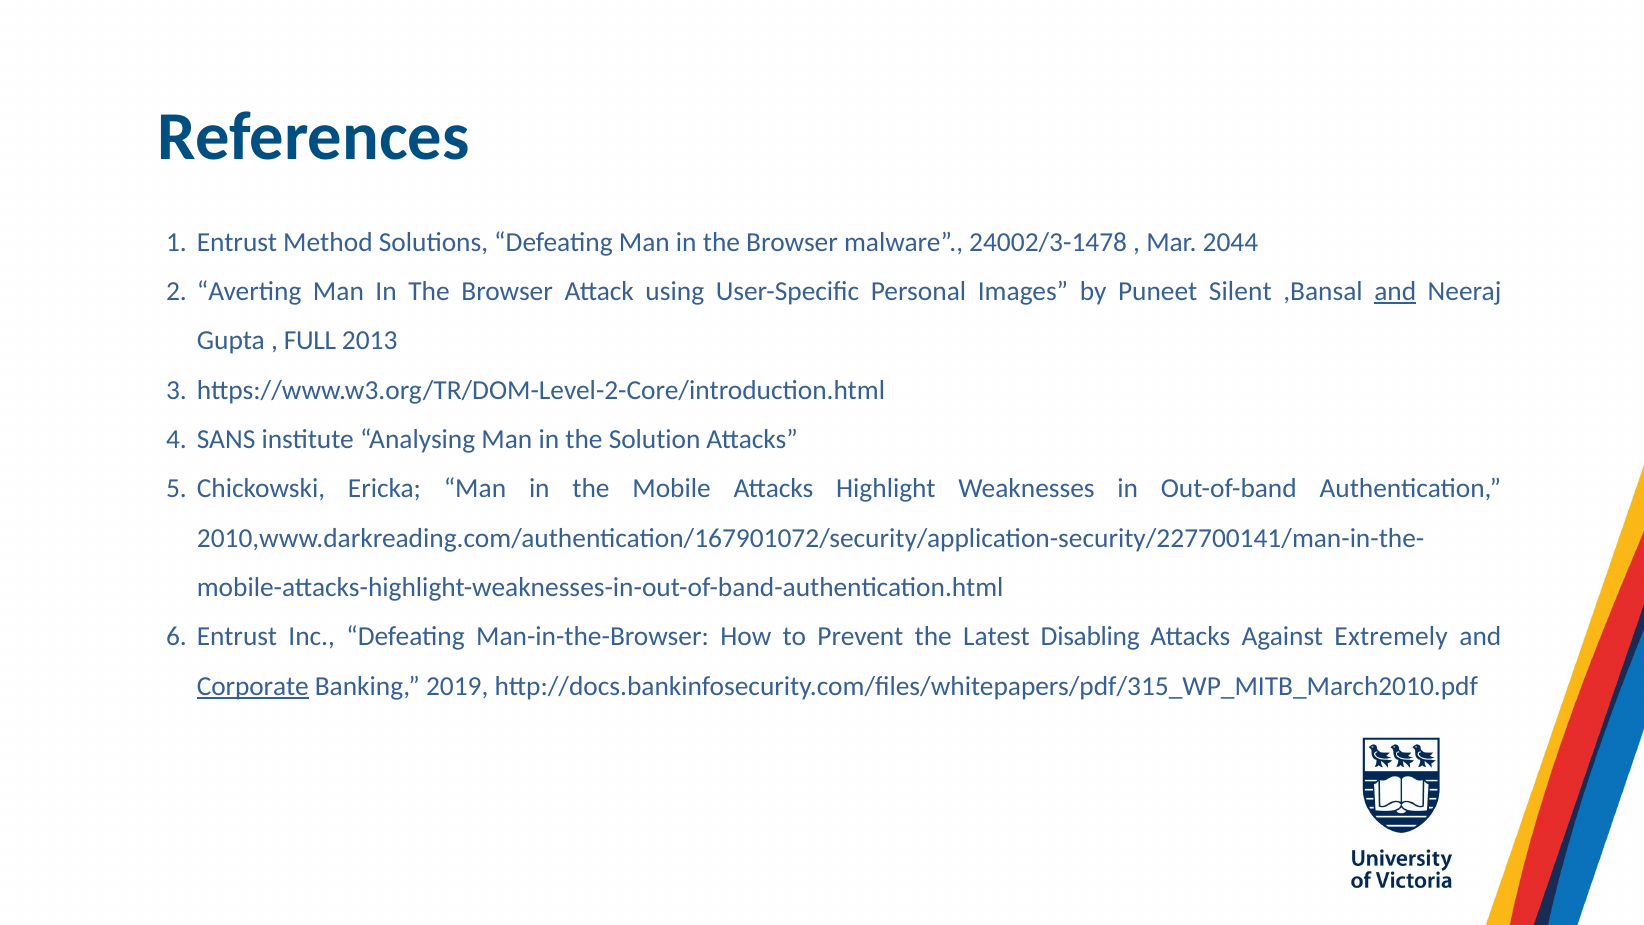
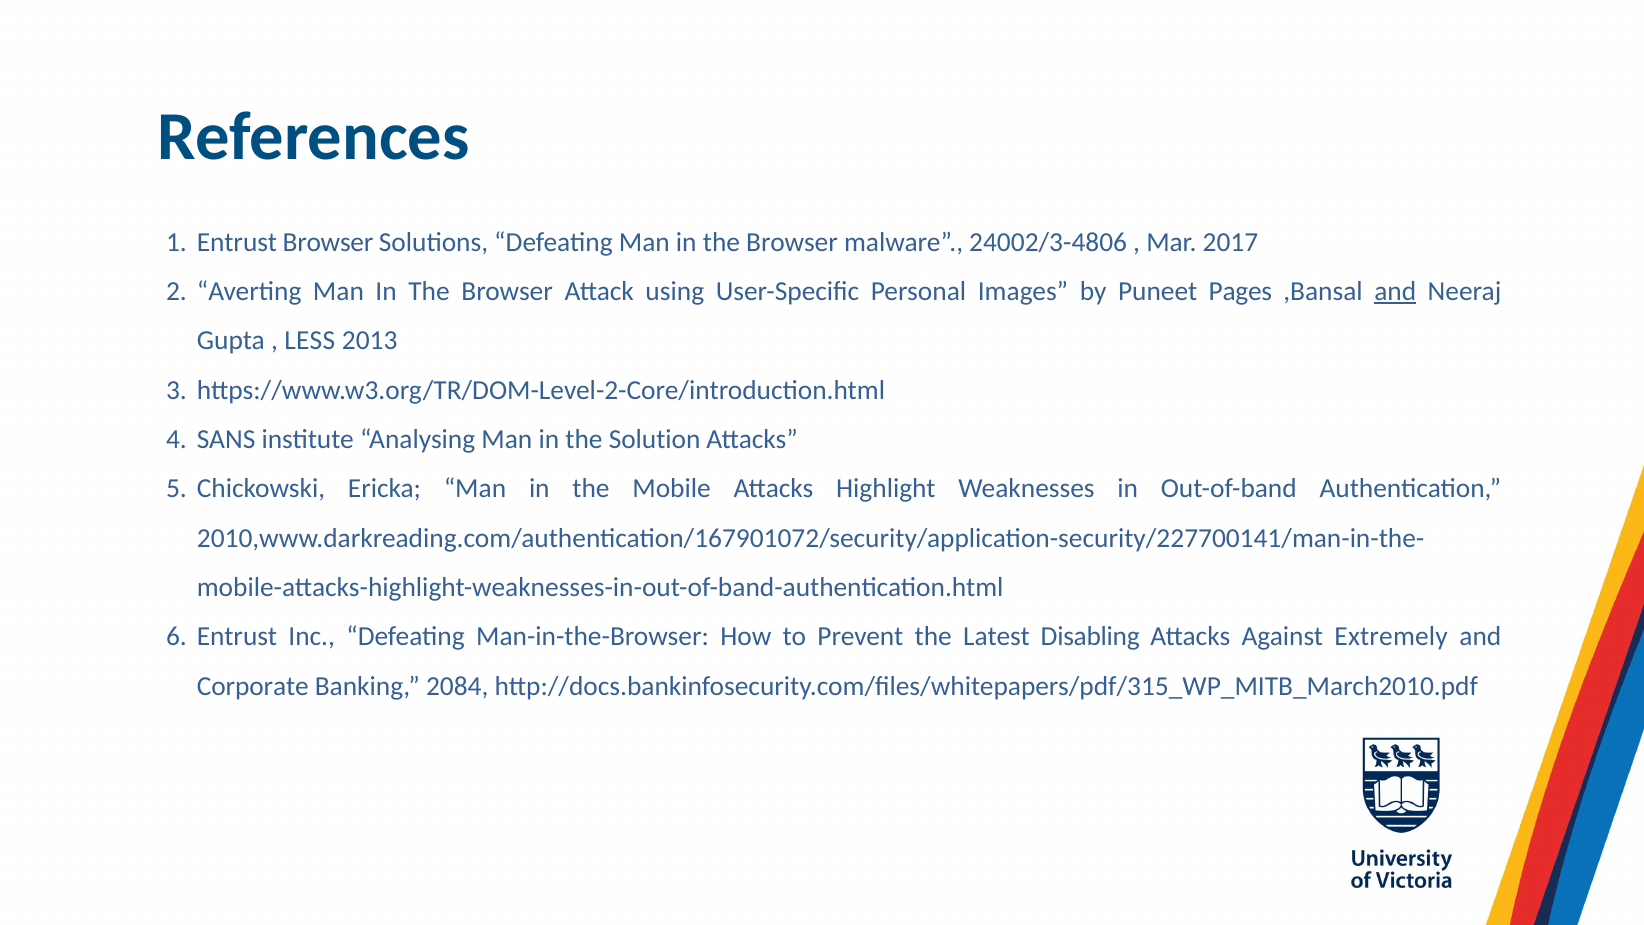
Entrust Method: Method -> Browser
24002/3-1478: 24002/3-1478 -> 24002/3-4806
2044: 2044 -> 2017
Silent: Silent -> Pages
FULL: FULL -> LESS
Corporate underline: present -> none
2019: 2019 -> 2084
